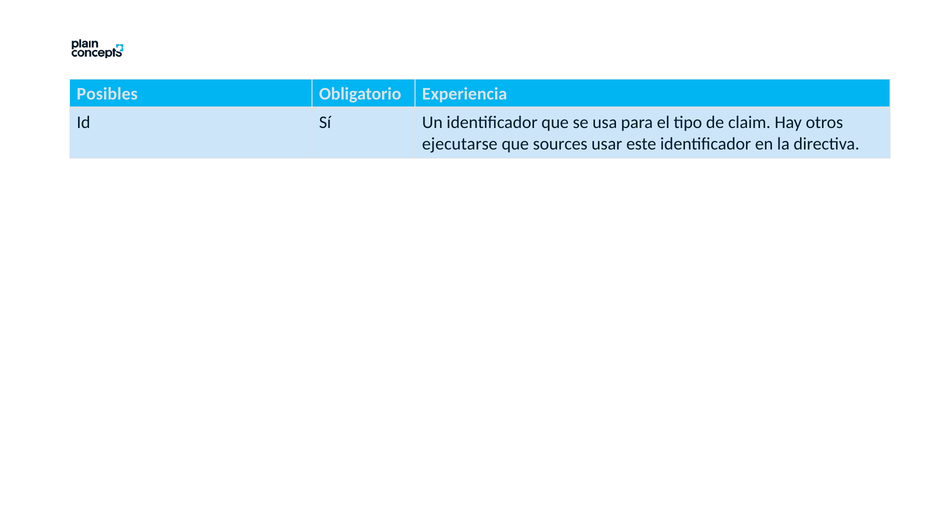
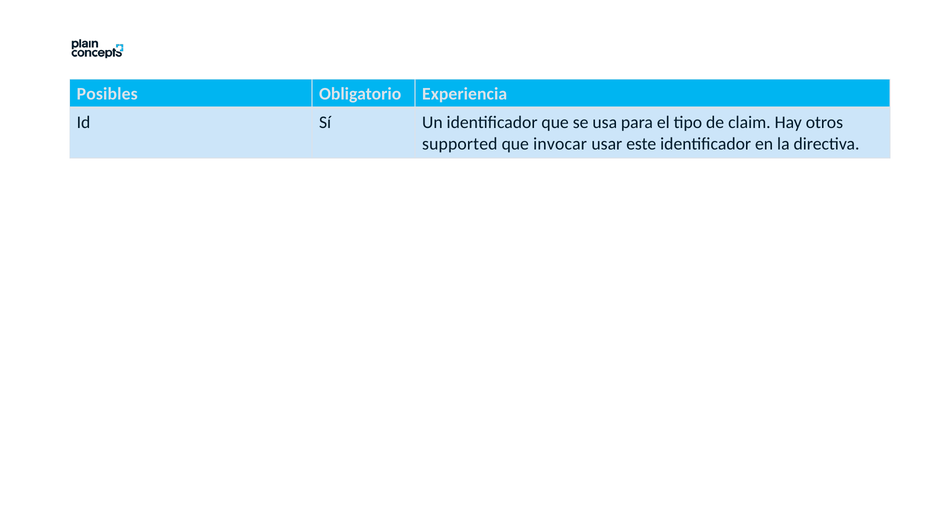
ejecutarse: ejecutarse -> supported
sources: sources -> invocar
